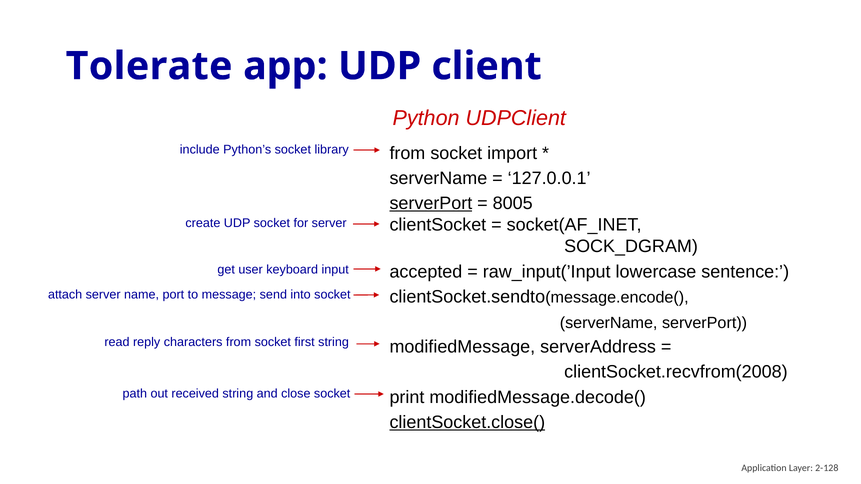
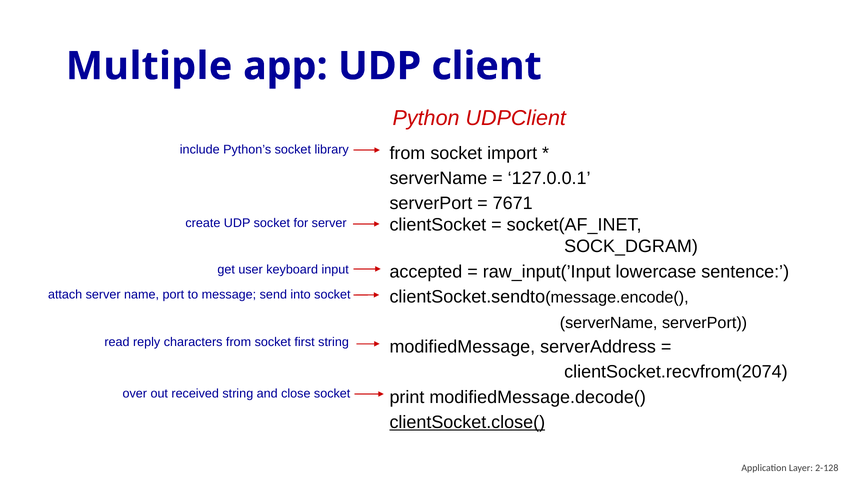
Tolerate: Tolerate -> Multiple
serverPort at (431, 204) underline: present -> none
8005: 8005 -> 7671
clientSocket.recvfrom(2008: clientSocket.recvfrom(2008 -> clientSocket.recvfrom(2074
path: path -> over
